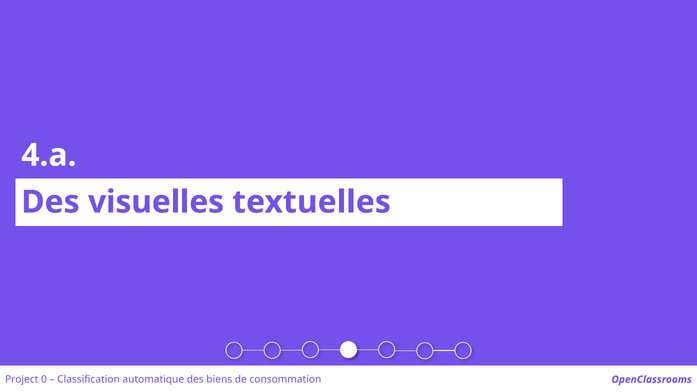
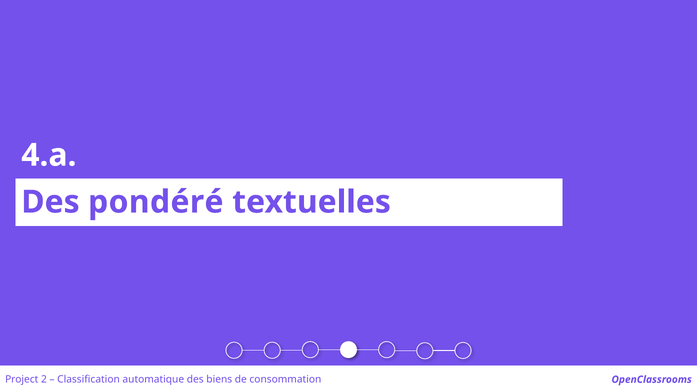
visuelles: visuelles -> pondéré
0: 0 -> 2
